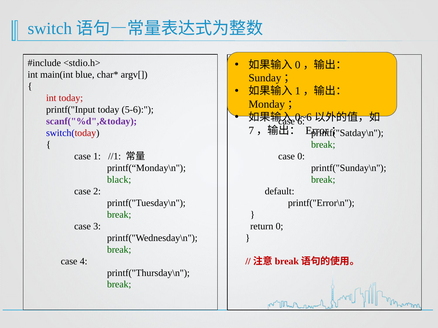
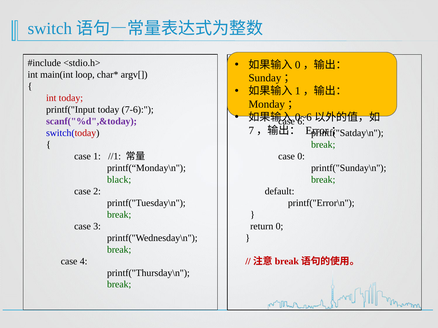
blue: blue -> loop
5-6: 5-6 -> 7-6
